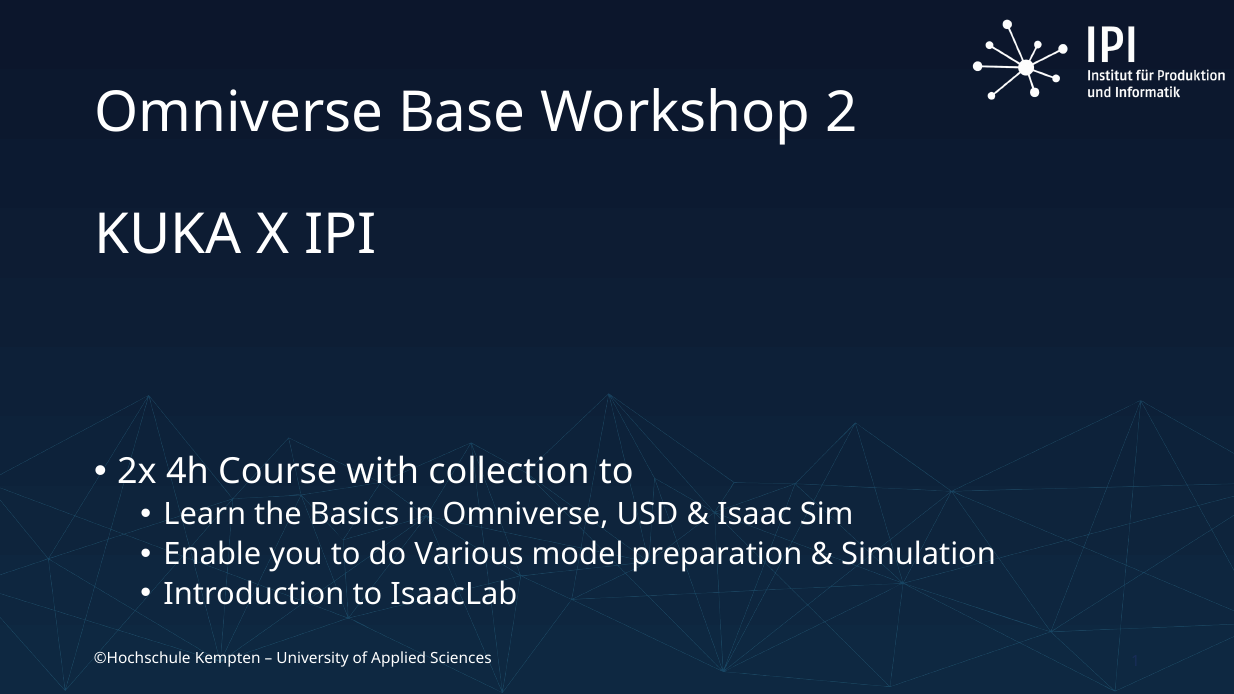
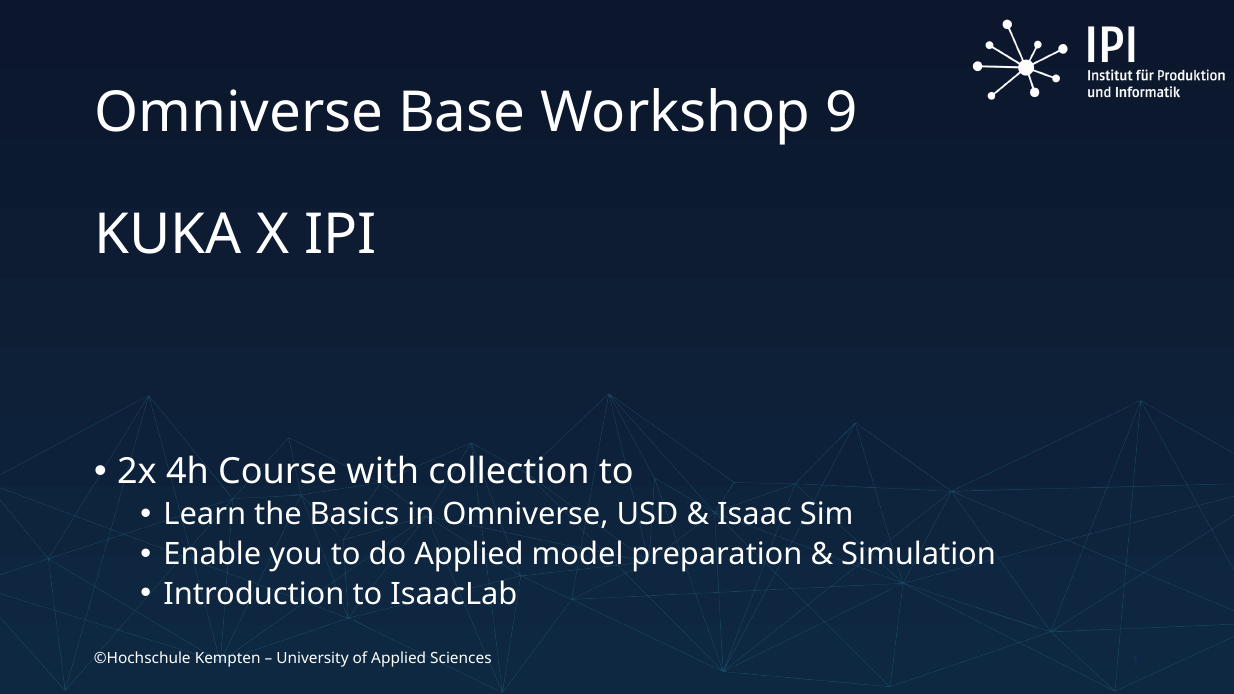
2: 2 -> 9
do Various: Various -> Applied
